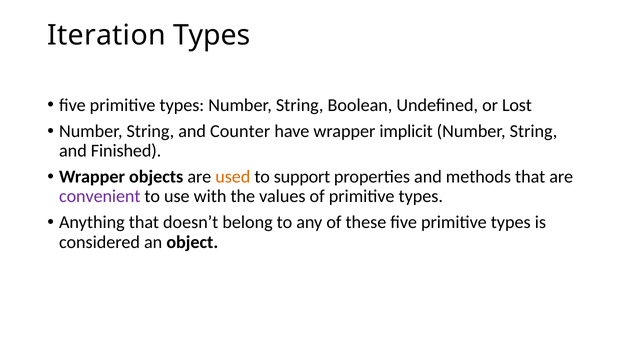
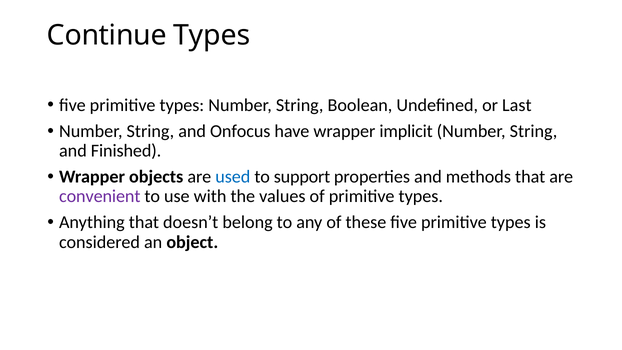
Iteration: Iteration -> Continue
Lost: Lost -> Last
Counter: Counter -> Onfocus
used colour: orange -> blue
